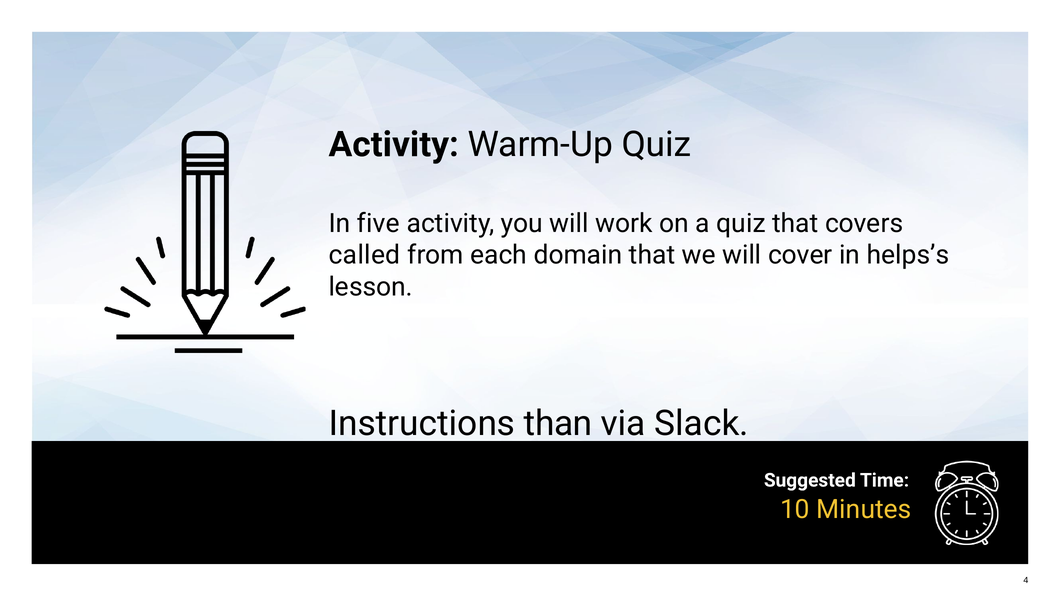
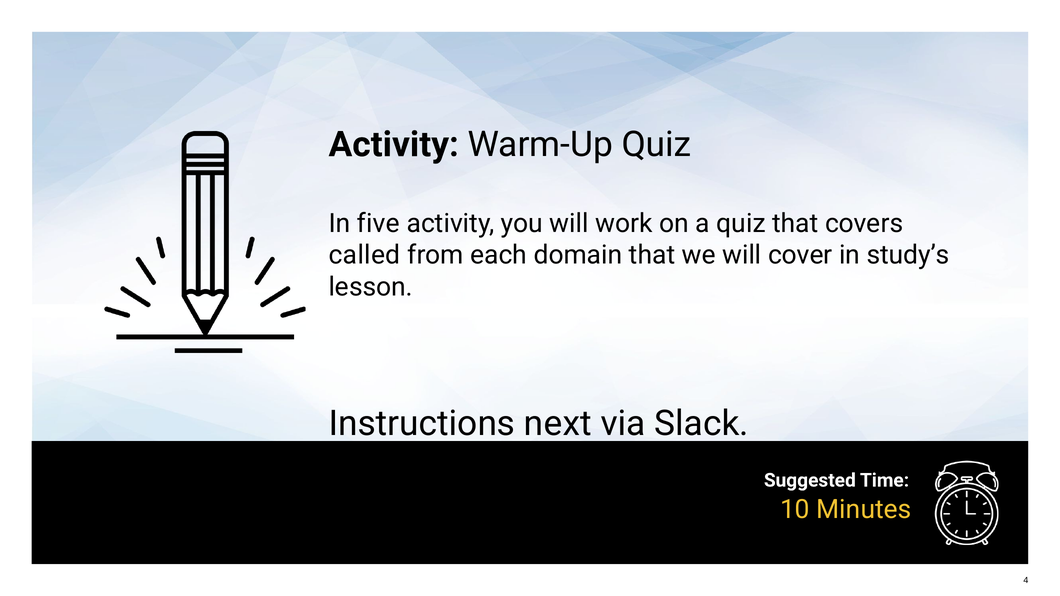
helps’s: helps’s -> study’s
than: than -> next
